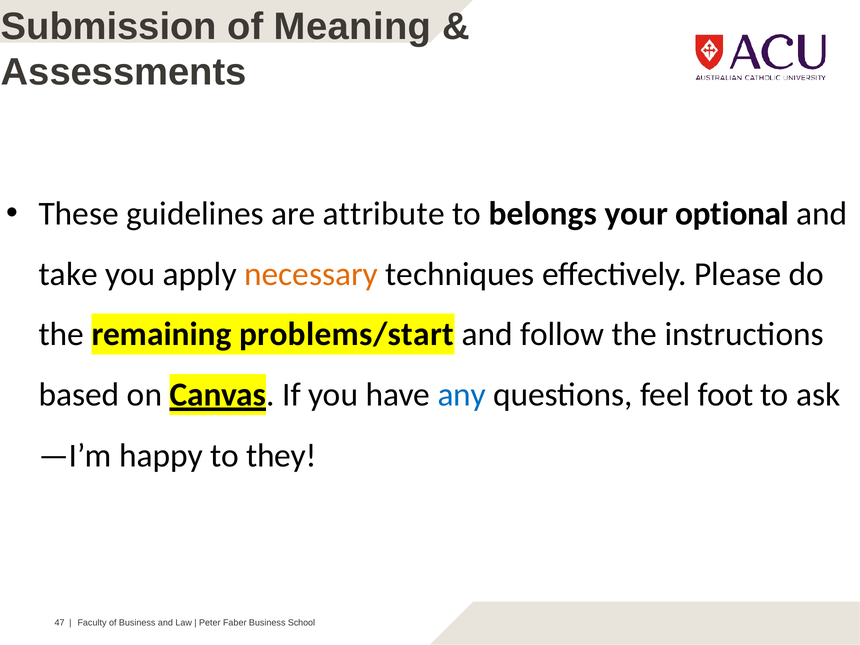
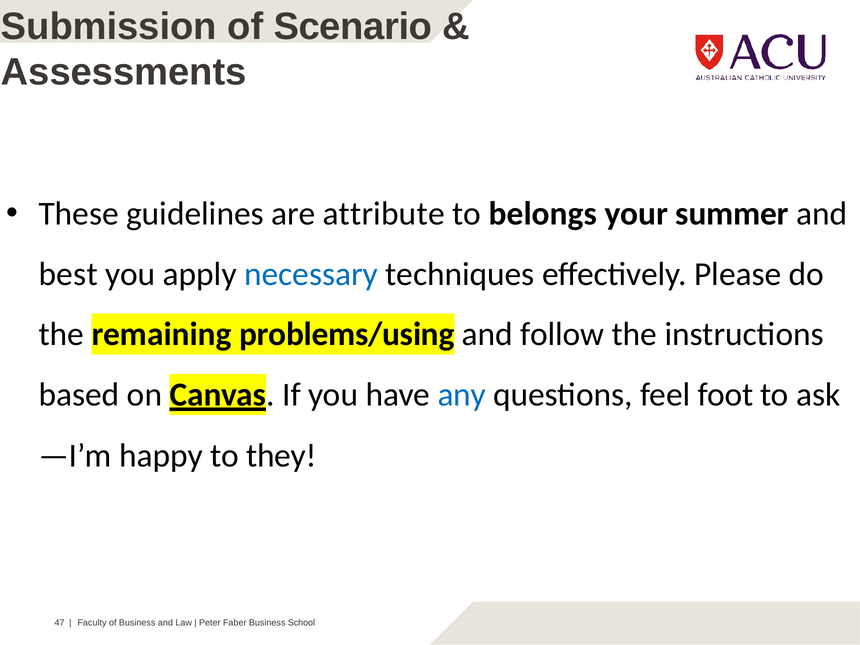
Meaning: Meaning -> Scenario
optional: optional -> summer
take: take -> best
necessary colour: orange -> blue
problems/start: problems/start -> problems/using
